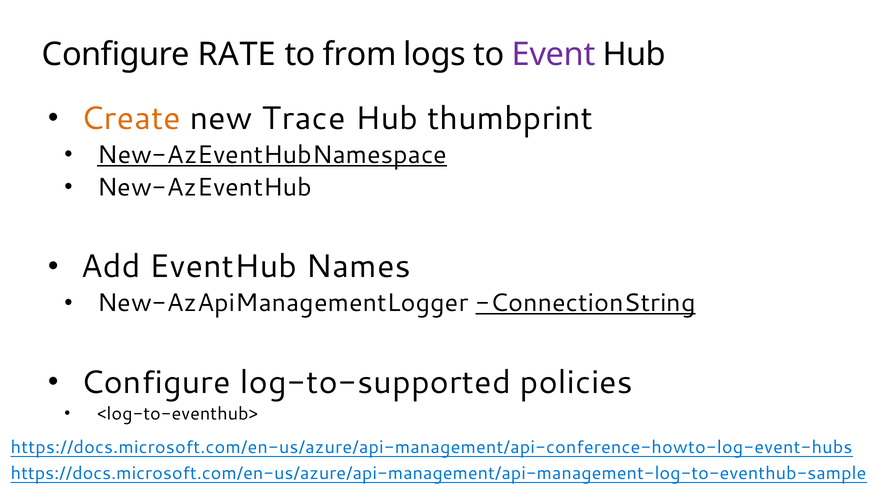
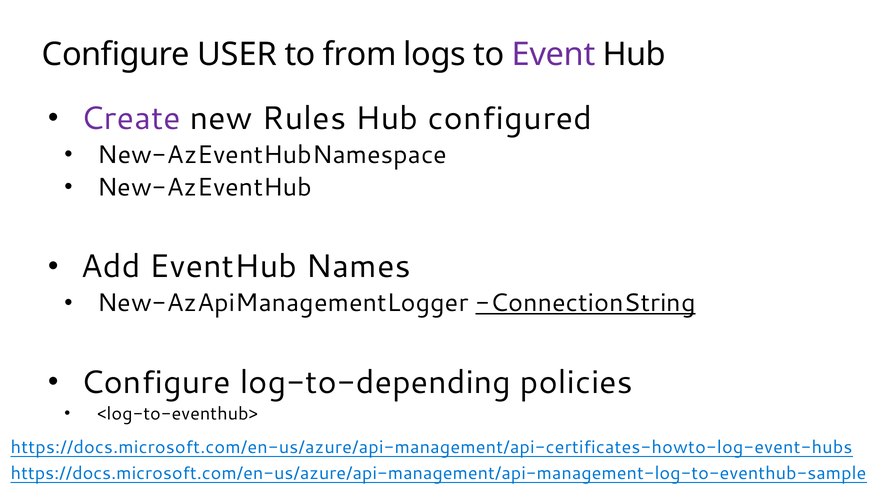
RATE: RATE -> USER
Create colour: orange -> purple
Trace: Trace -> Rules
thumbprint: thumbprint -> configured
New-AzEventHubNamespace underline: present -> none
log-to-supported: log-to-supported -> log-to-depending
https://docs.microsoft.com/en-us/azure/api-management/api-conference-howto-log-event-hubs: https://docs.microsoft.com/en-us/azure/api-management/api-conference-howto-log-event-hubs -> https://docs.microsoft.com/en-us/azure/api-management/api-certificates-howto-log-event-hubs
